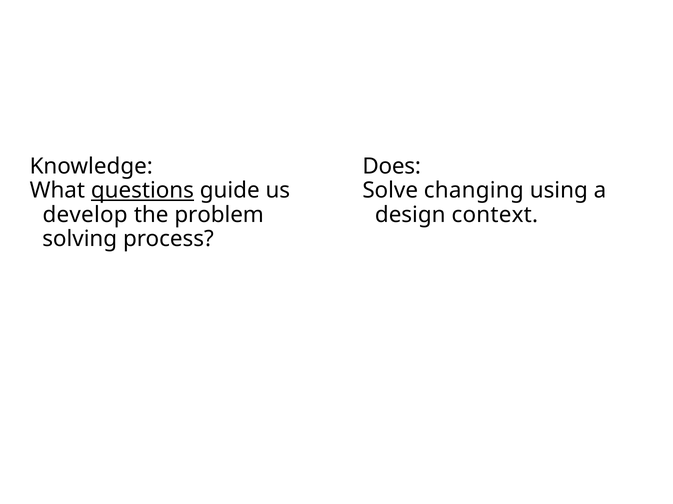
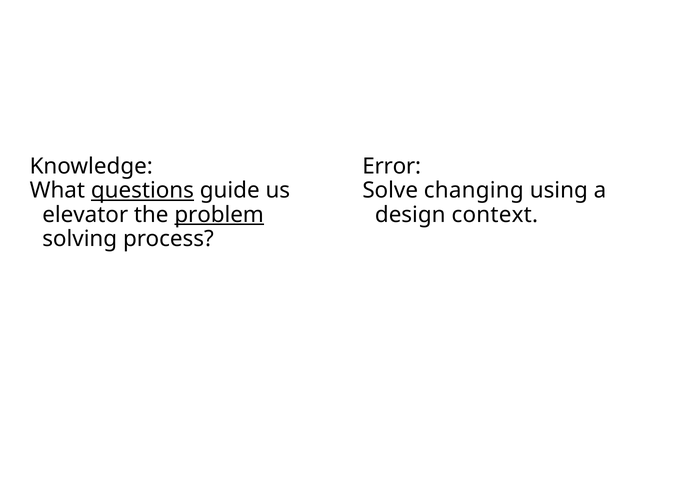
Does: Does -> Error
develop: develop -> elevator
problem underline: none -> present
